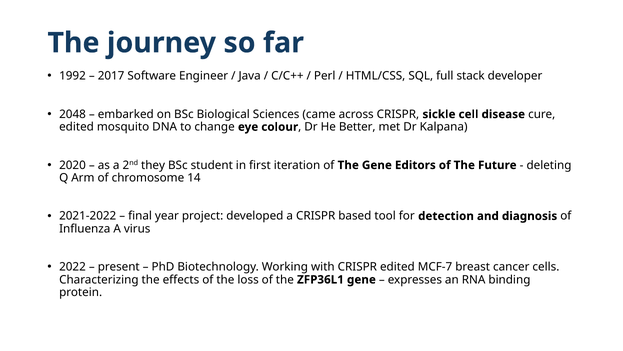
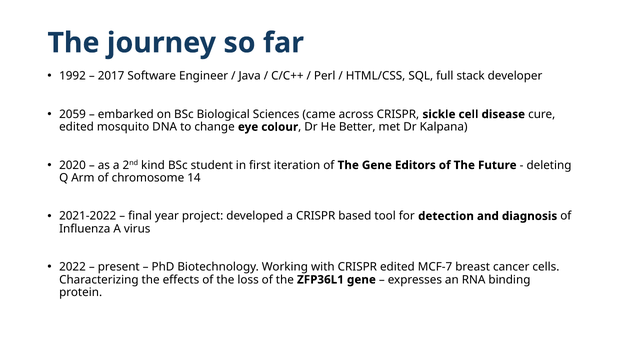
2048: 2048 -> 2059
they: they -> kind
